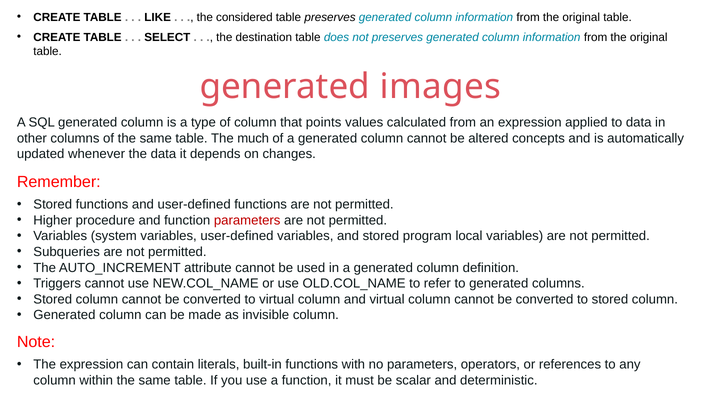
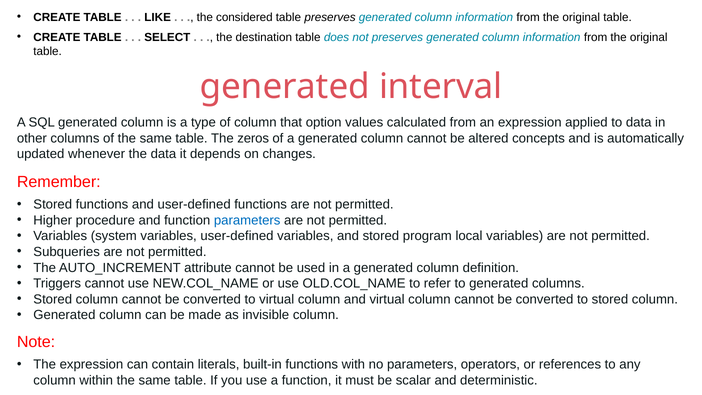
images: images -> interval
points: points -> option
much: much -> zeros
parameters at (247, 220) colour: red -> blue
